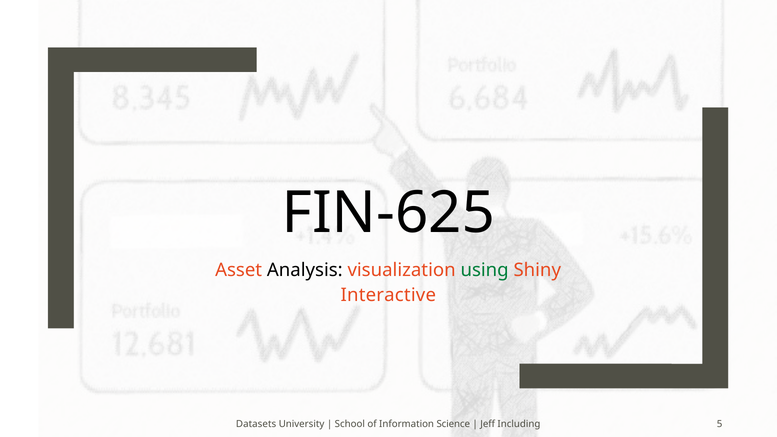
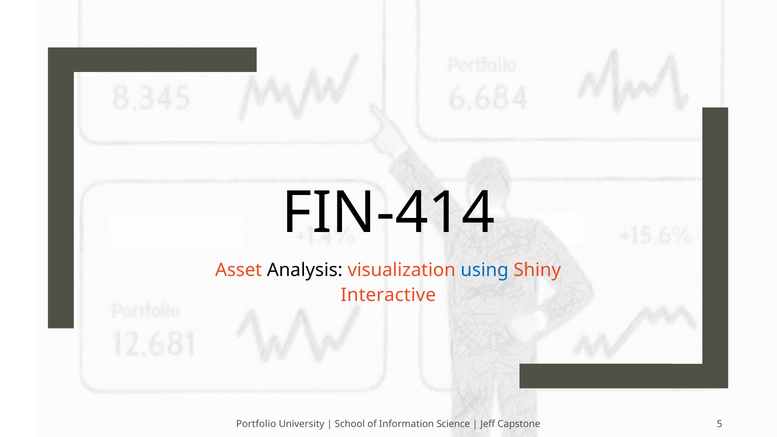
FIN-625: FIN-625 -> FIN-414
using colour: green -> blue
Datasets: Datasets -> Portfolio
Including: Including -> Capstone
